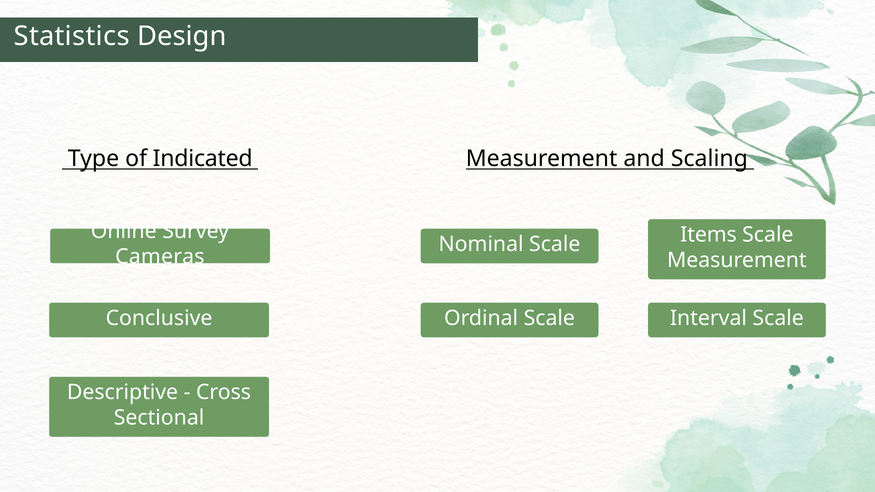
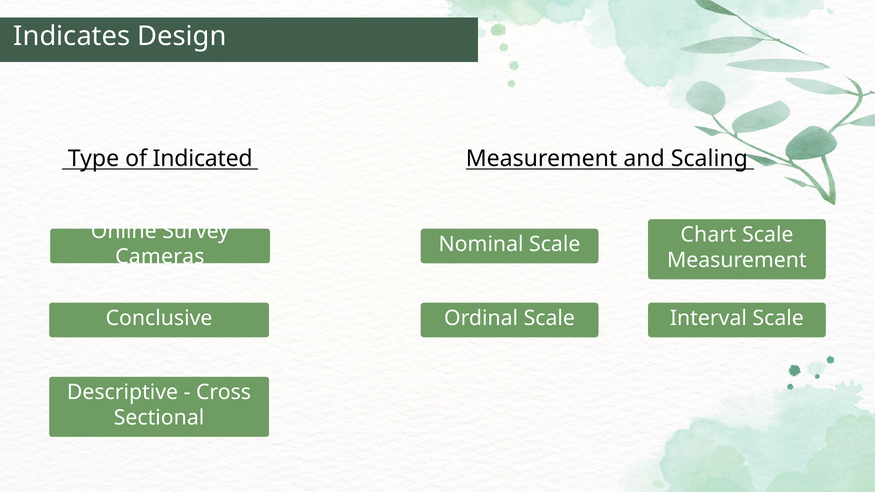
Statistics: Statistics -> Indicates
Items: Items -> Chart
